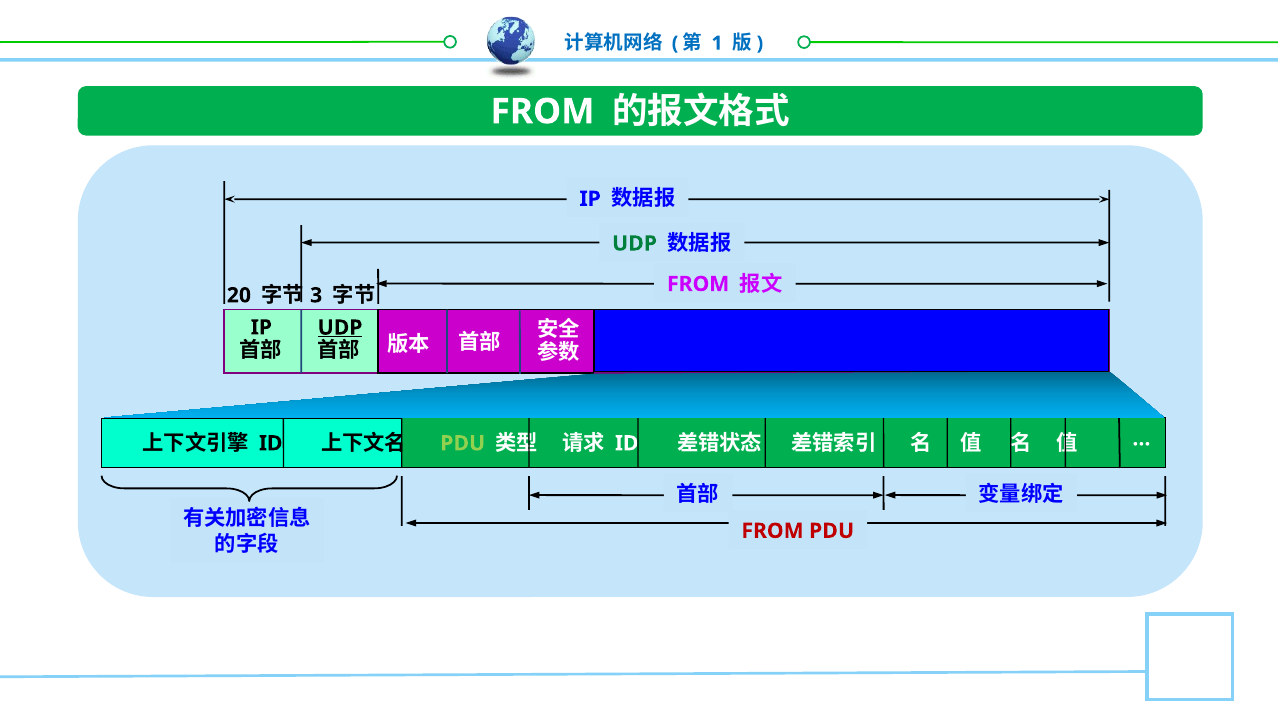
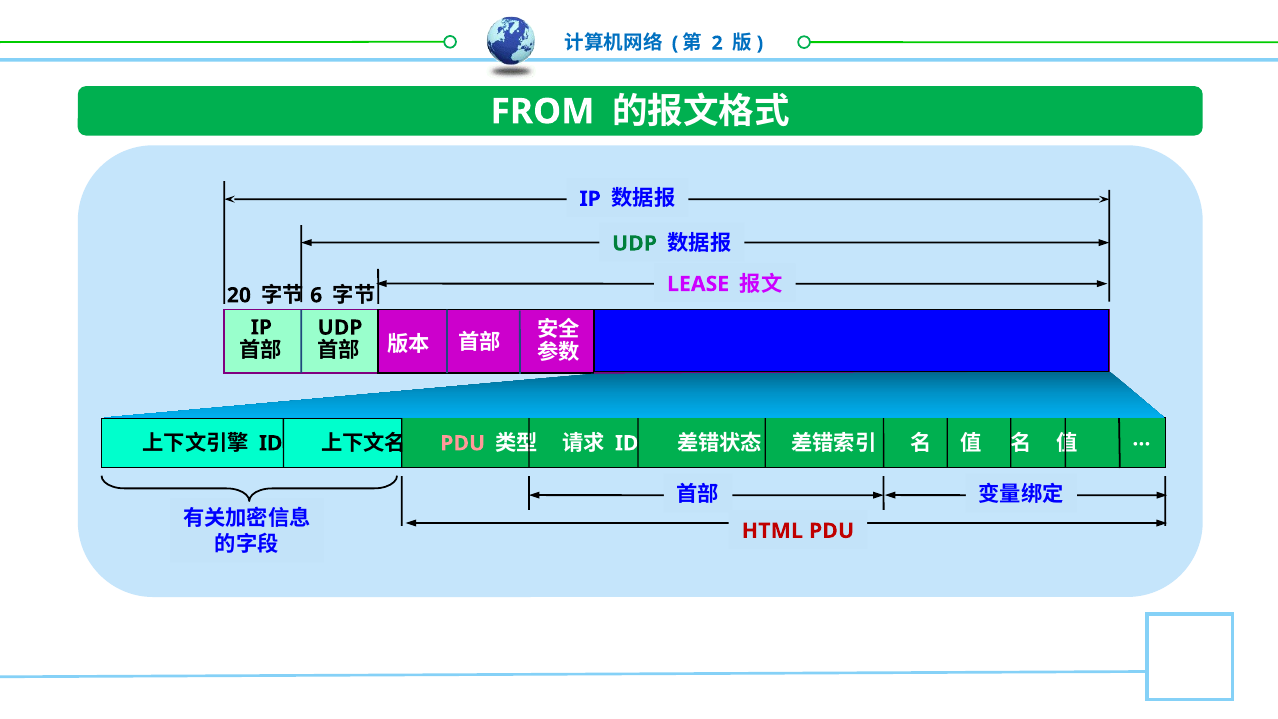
1: 1 -> 2
FROM at (698, 284): FROM -> LEASE
3: 3 -> 6
UDP at (340, 328) underline: present -> none
PDU at (463, 443) colour: light green -> pink
FROM at (773, 531): FROM -> HTML
